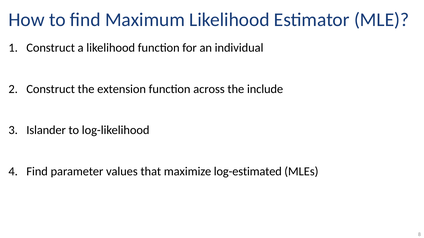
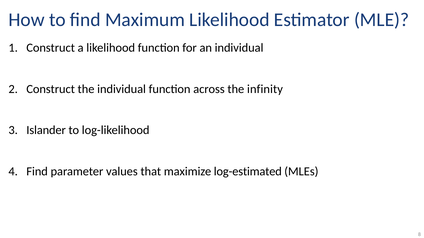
the extension: extension -> individual
include: include -> infinity
